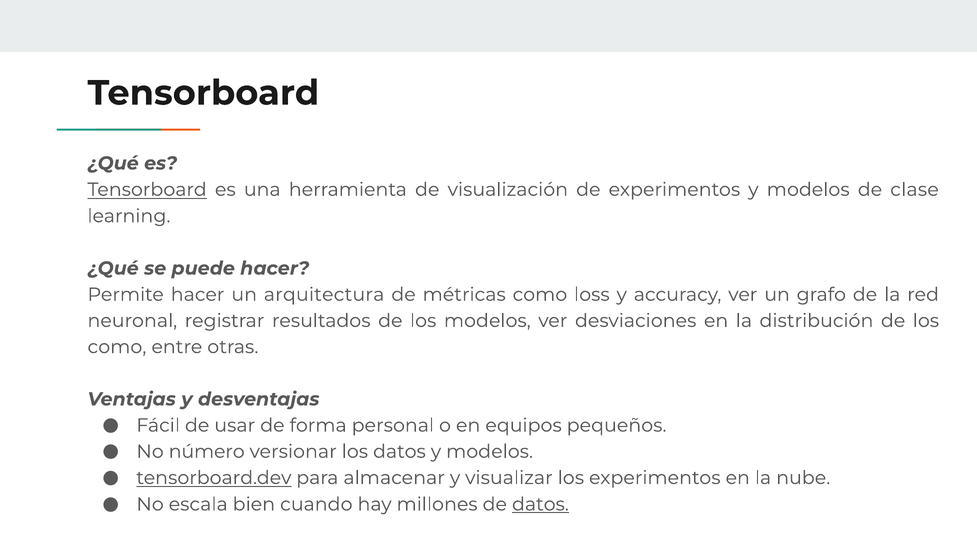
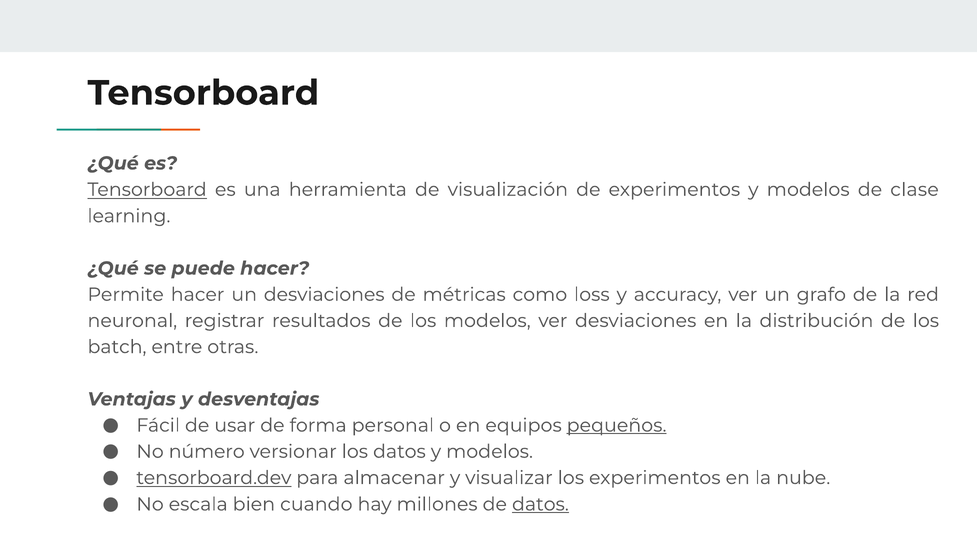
un arquitectura: arquitectura -> desviaciones
como at (117, 347): como -> batch
pequeños underline: none -> present
